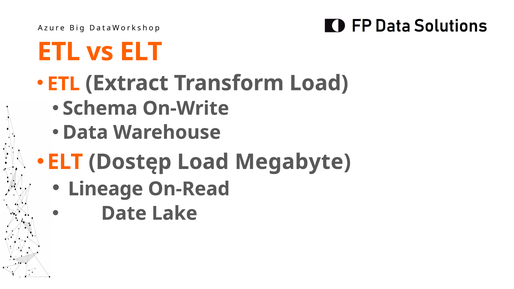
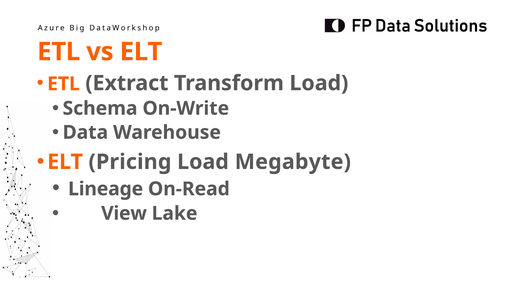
Dostęp: Dostęp -> Pricing
Date: Date -> View
